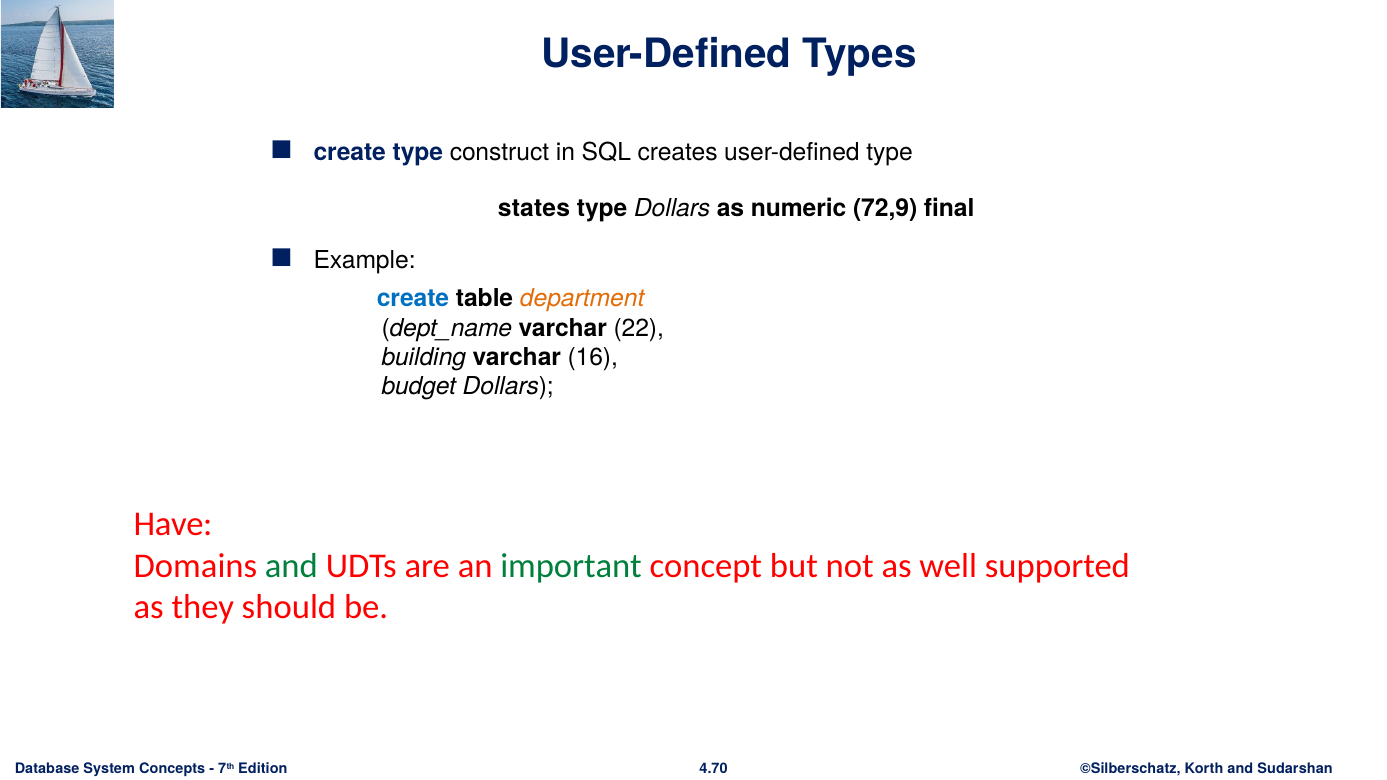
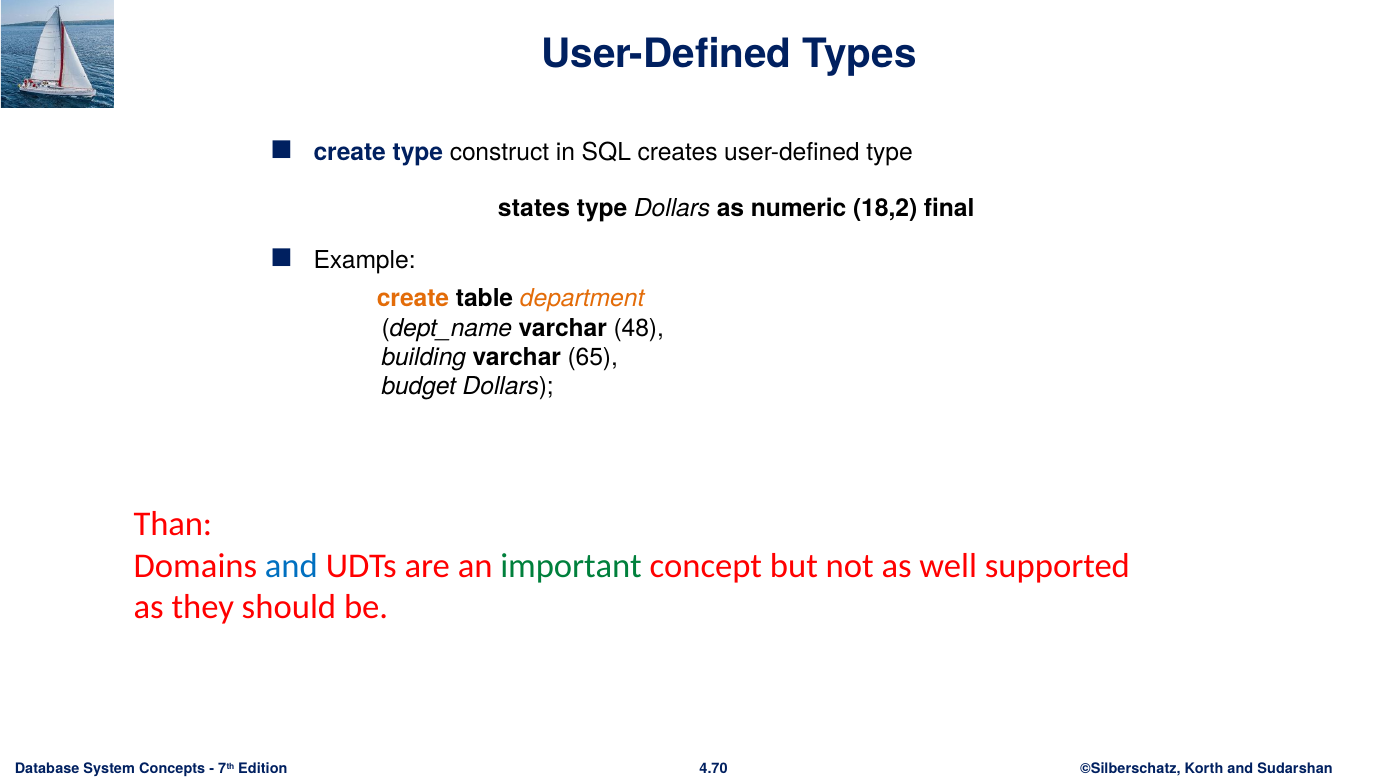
72,9: 72,9 -> 18,2
create at (413, 298) colour: blue -> orange
22: 22 -> 48
16: 16 -> 65
Have: Have -> Than
and at (291, 566) colour: green -> blue
